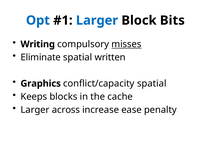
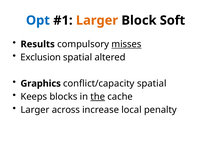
Larger at (97, 20) colour: blue -> orange
Bits: Bits -> Soft
Writing: Writing -> Results
Eliminate: Eliminate -> Exclusion
written: written -> altered
the underline: none -> present
ease: ease -> local
